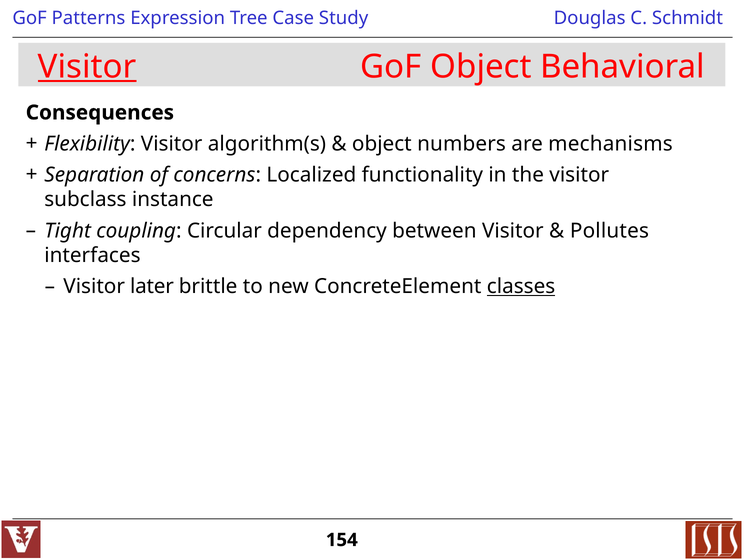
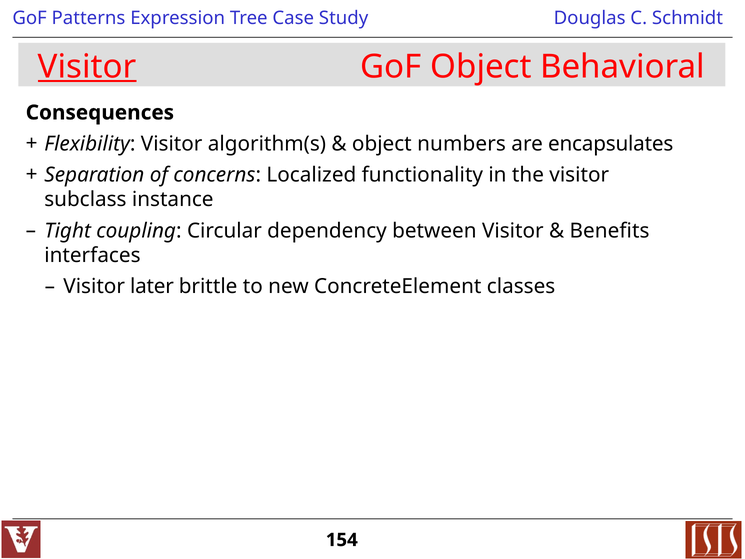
mechanisms: mechanisms -> encapsulates
Pollutes: Pollutes -> Benefits
classes underline: present -> none
